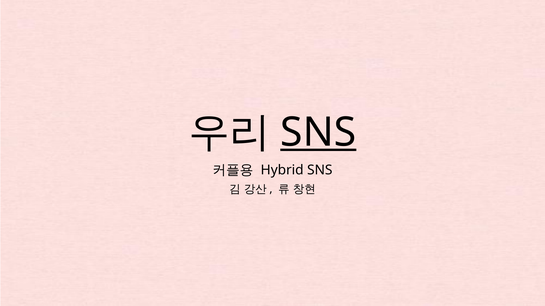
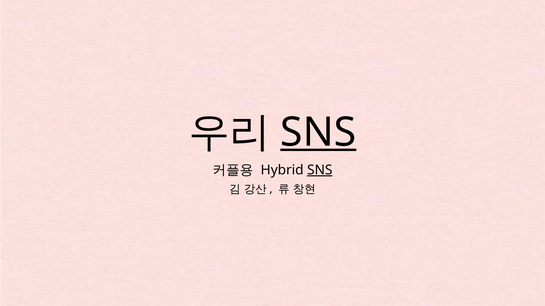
SNS at (320, 170) underline: none -> present
